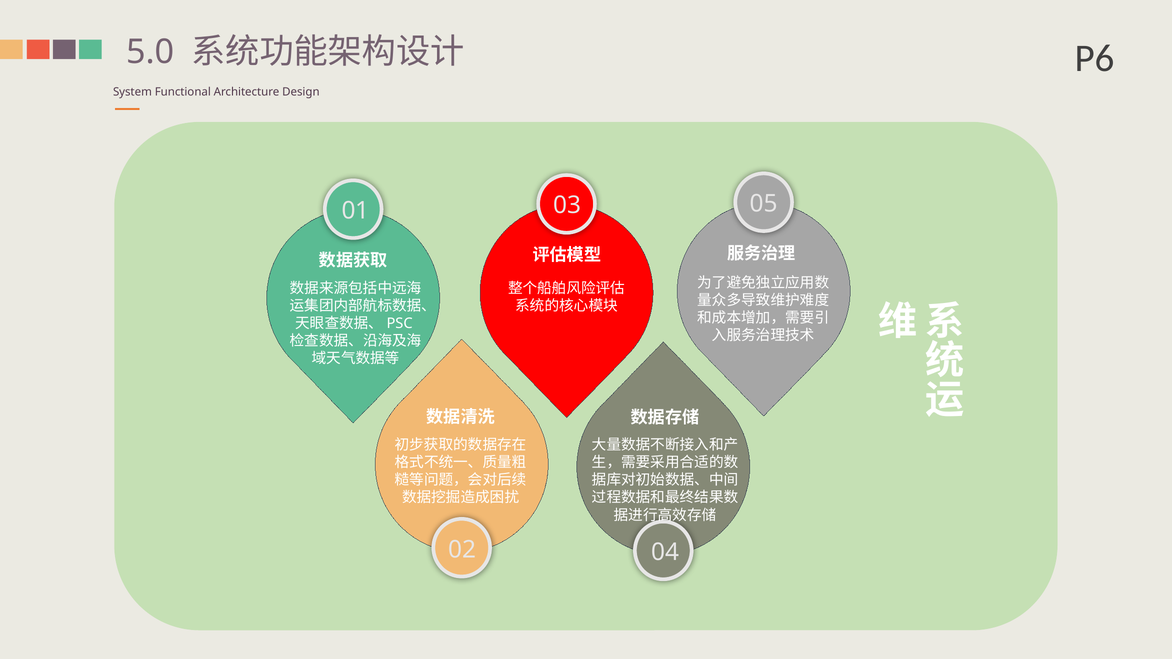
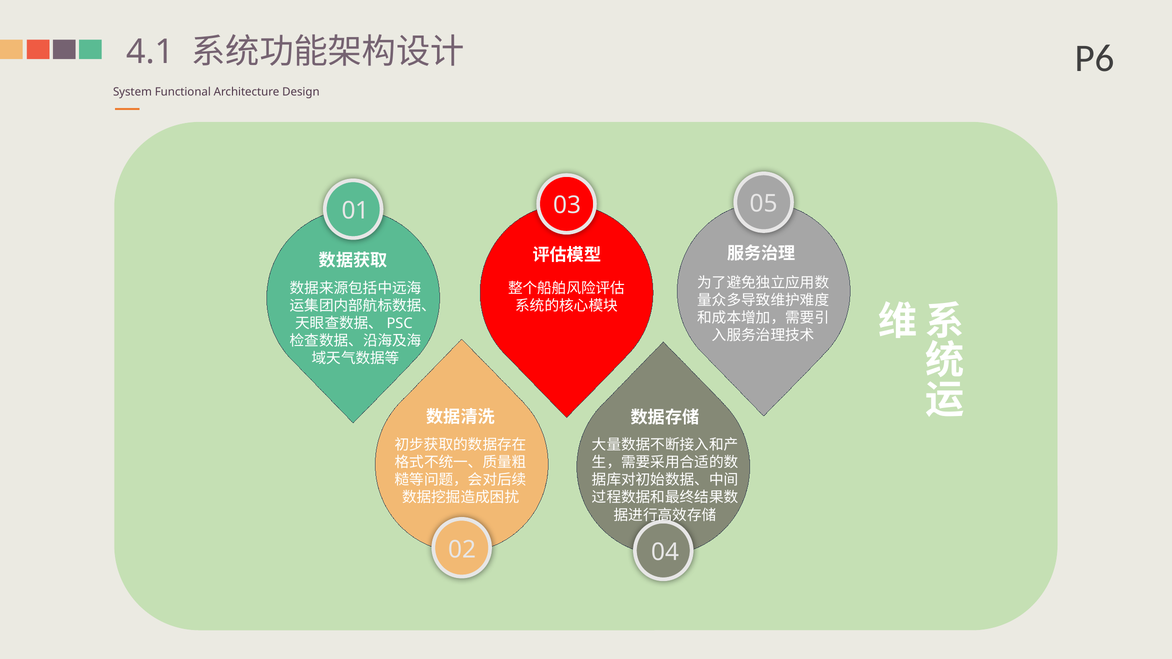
5.0: 5.0 -> 4.1
